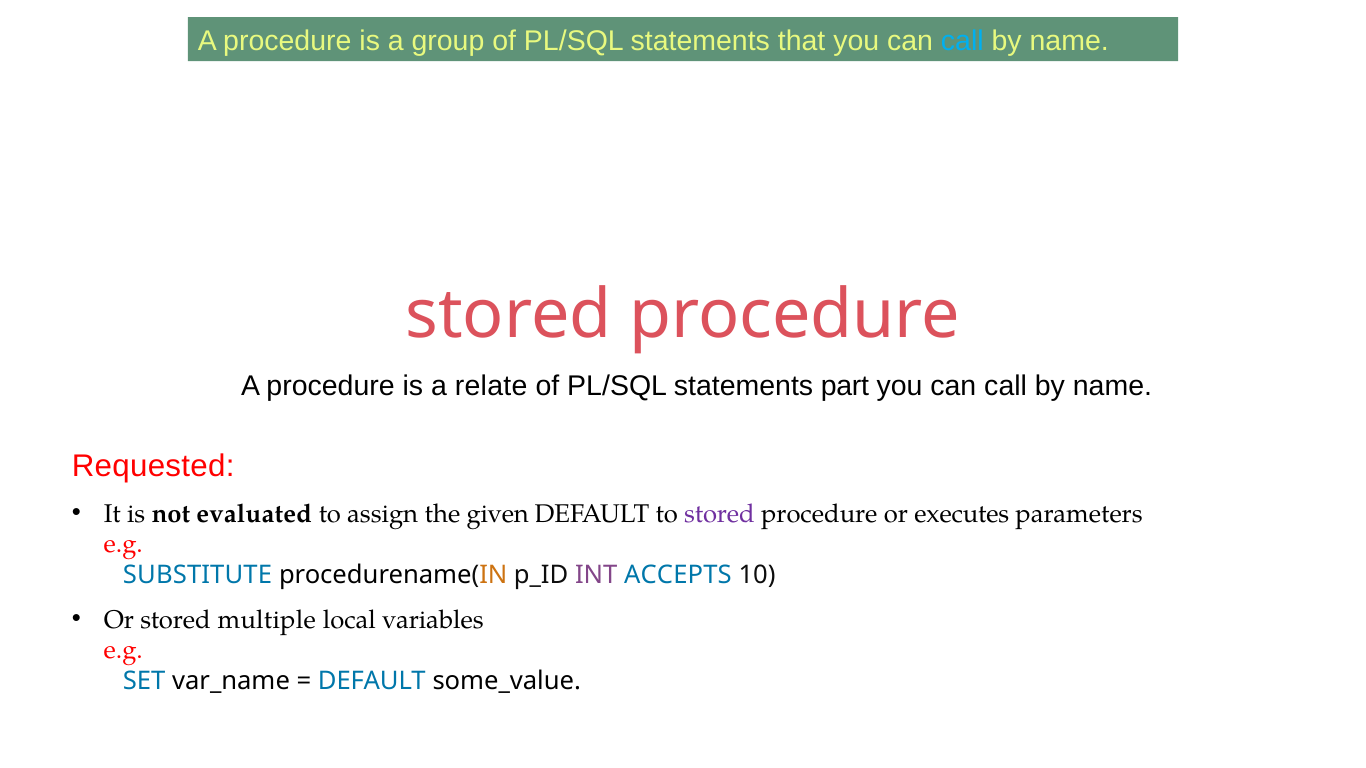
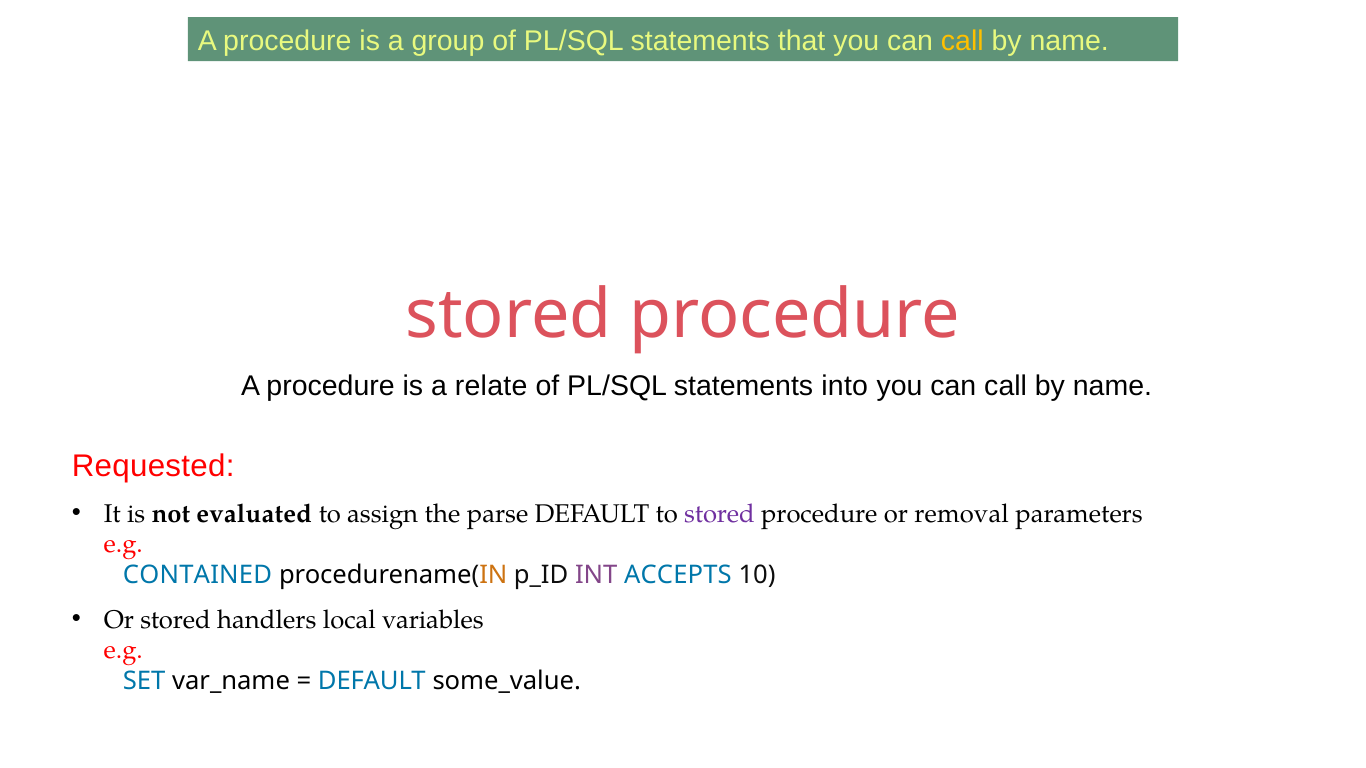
call at (962, 41) colour: light blue -> yellow
part: part -> into
given: given -> parse
executes: executes -> removal
SUBSTITUTE: SUBSTITUTE -> CONTAINED
multiple: multiple -> handlers
